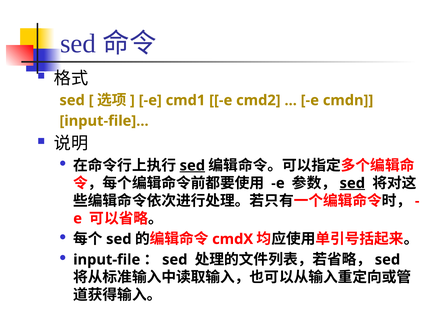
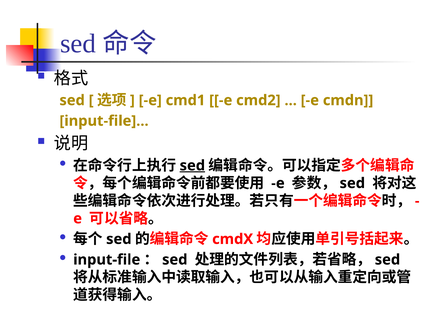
sed at (352, 183) underline: present -> none
